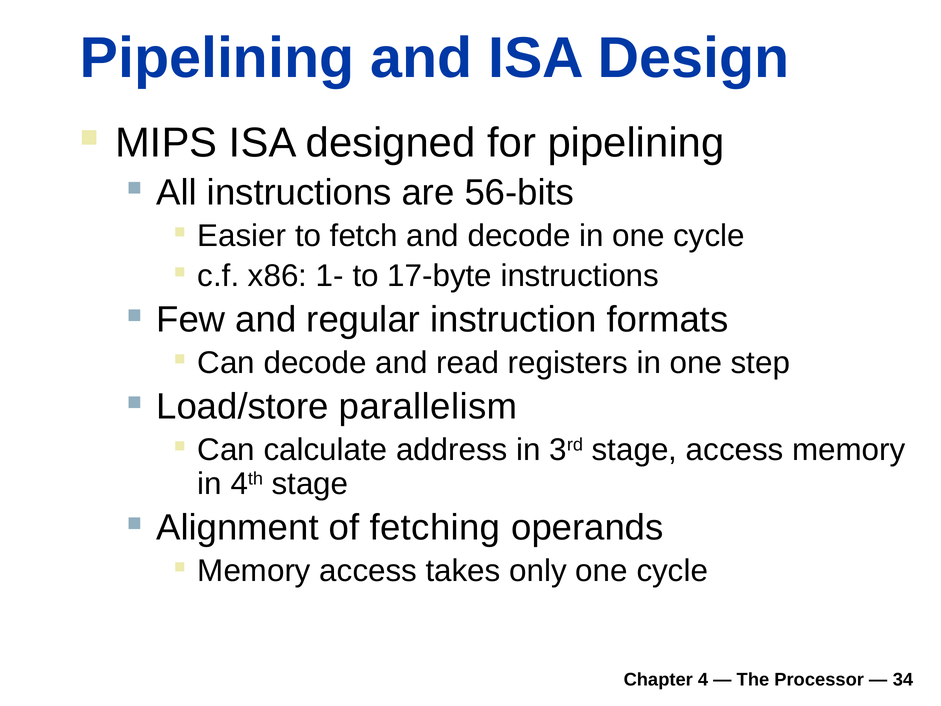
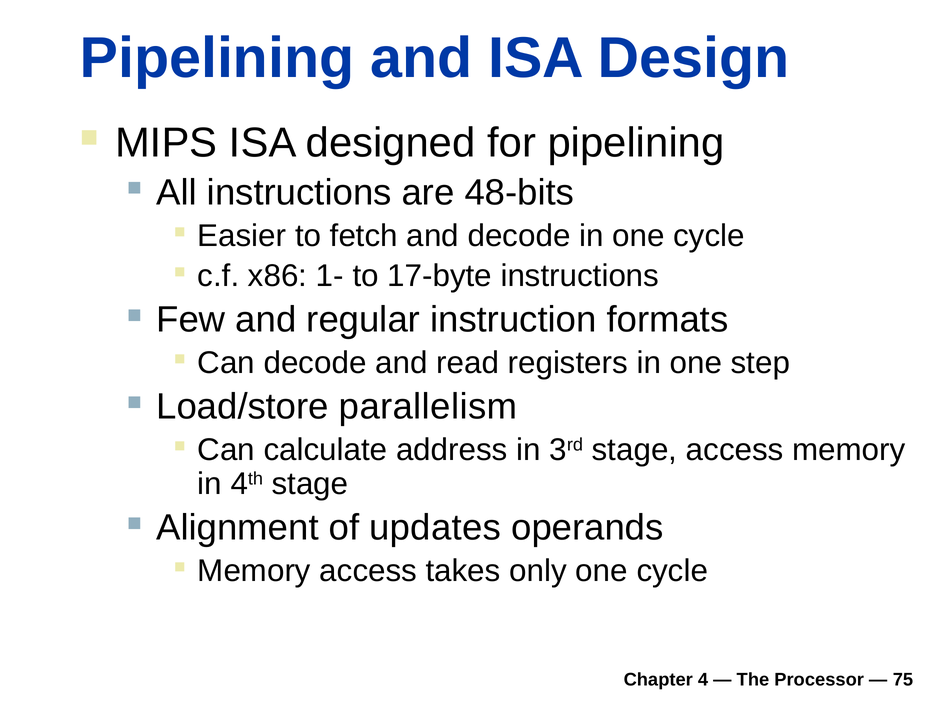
56-bits: 56-bits -> 48-bits
fetching: fetching -> updates
34: 34 -> 75
